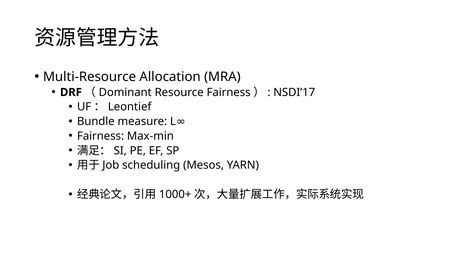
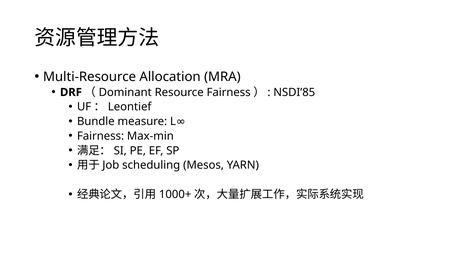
NSDI’17: NSDI’17 -> NSDI’85
